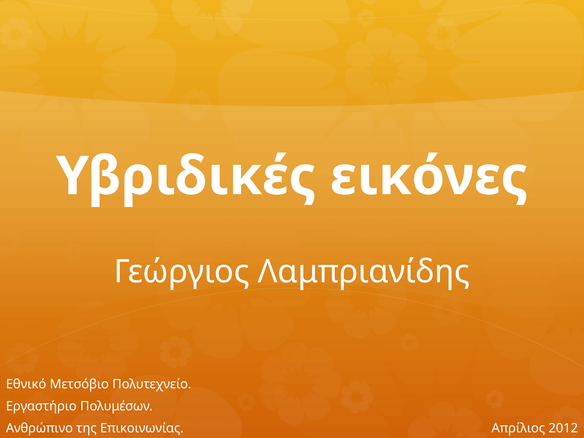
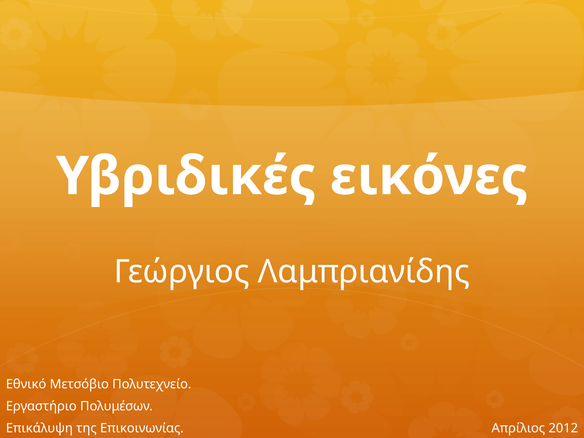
Ανθρώπινο: Ανθρώπινο -> Επικάλυψη
